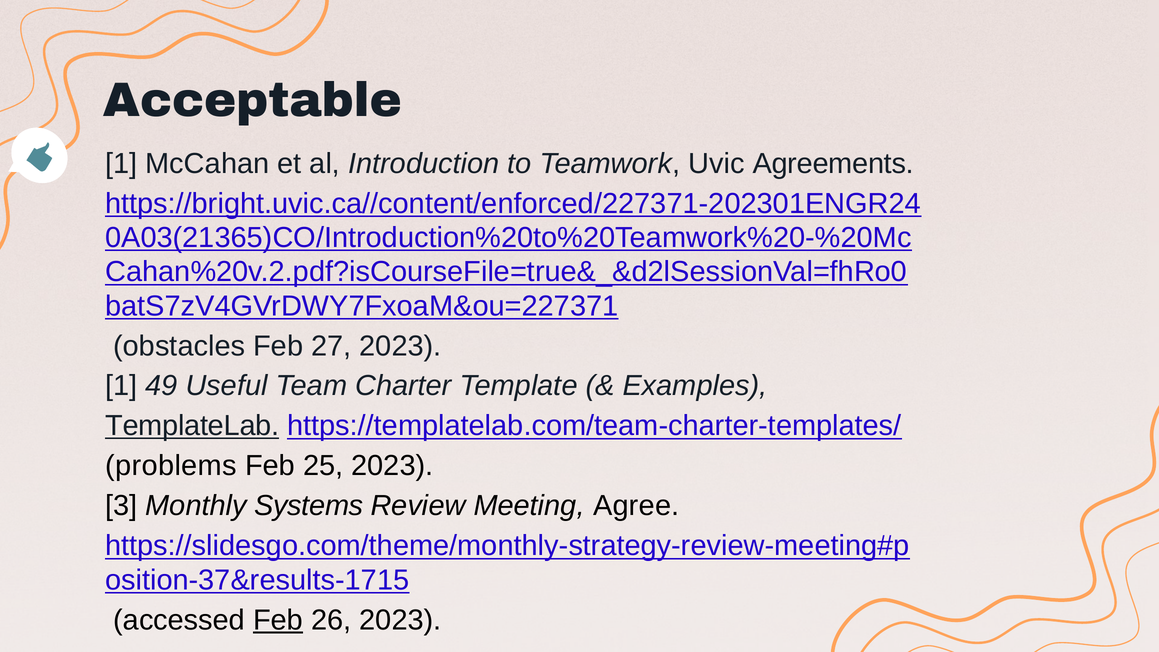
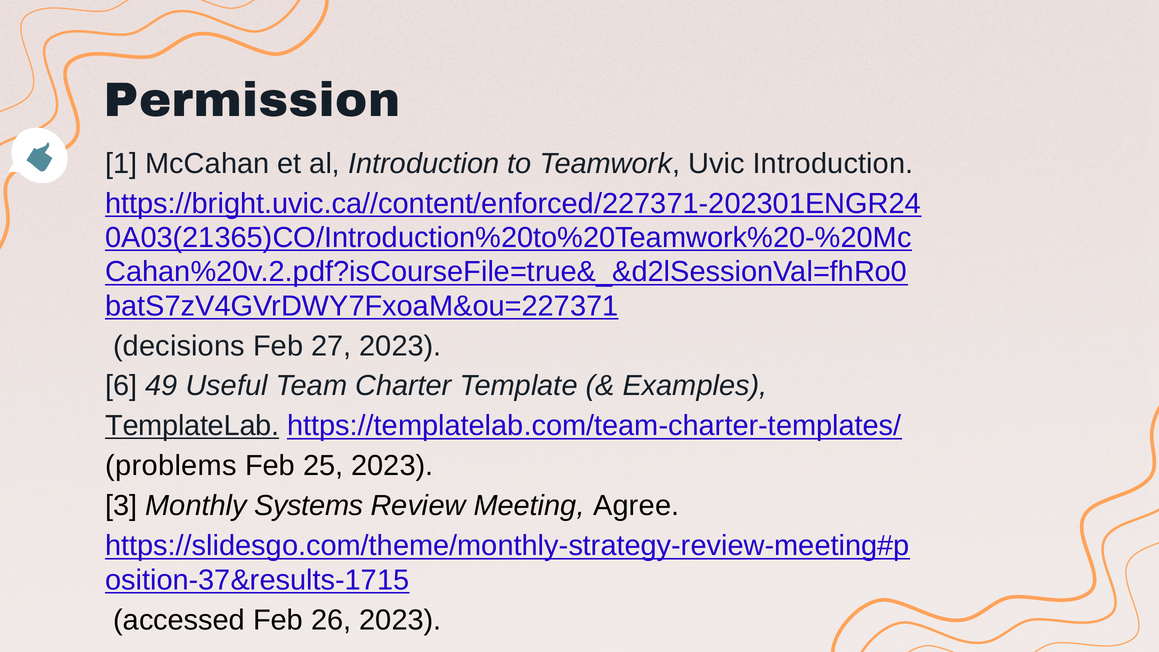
Acceptable: Acceptable -> Permission
Uvic Agreements: Agreements -> Introduction
obstacles: obstacles -> decisions
1 at (121, 386): 1 -> 6
Feb at (278, 620) underline: present -> none
